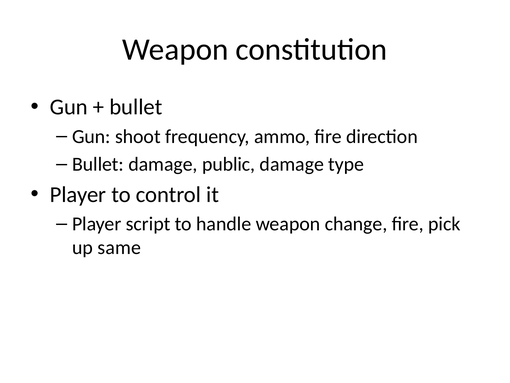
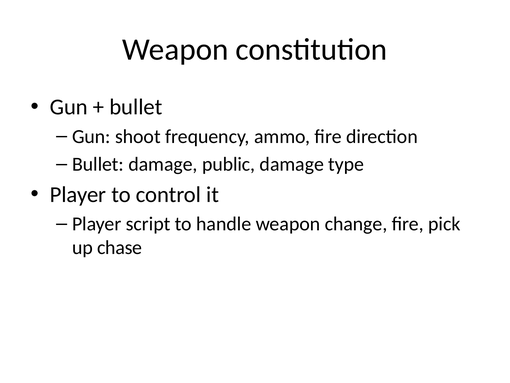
same: same -> chase
